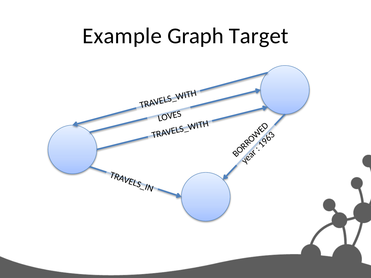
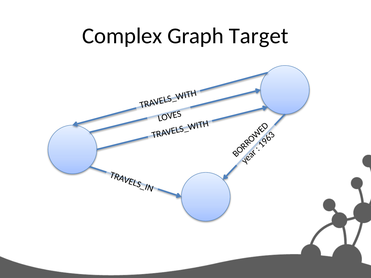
Example: Example -> Complex
